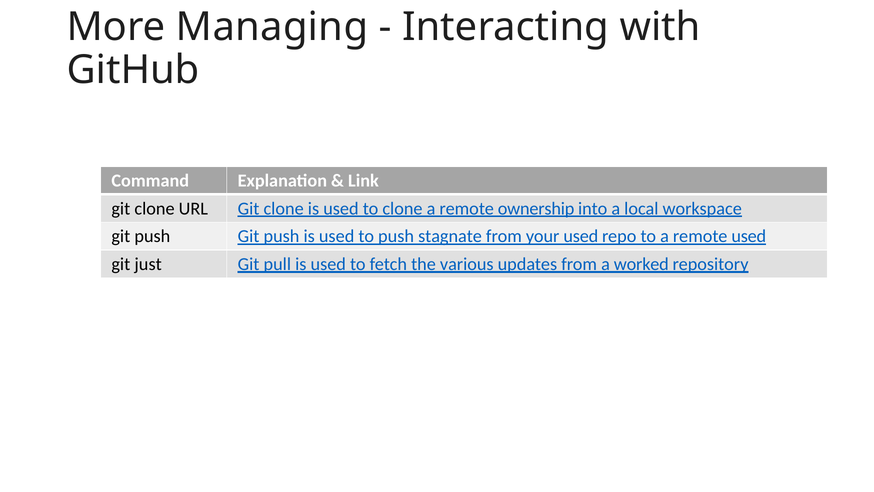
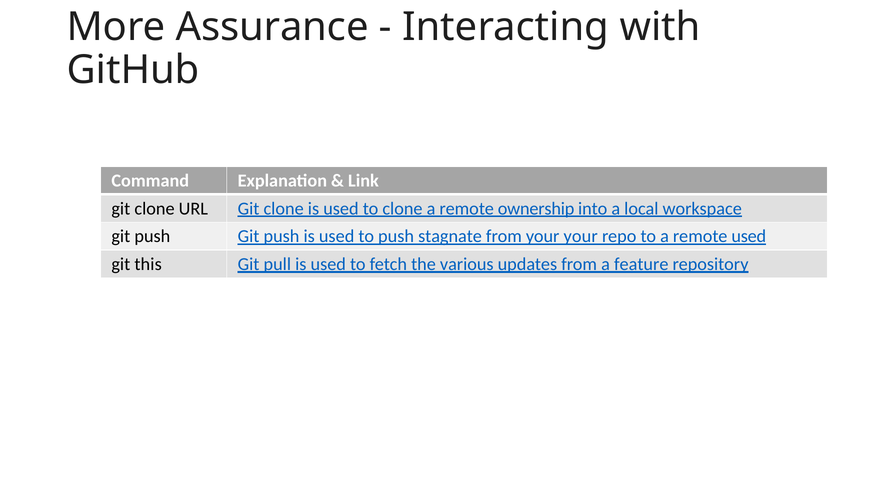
Managing: Managing -> Assurance
your used: used -> your
just: just -> this
worked: worked -> feature
